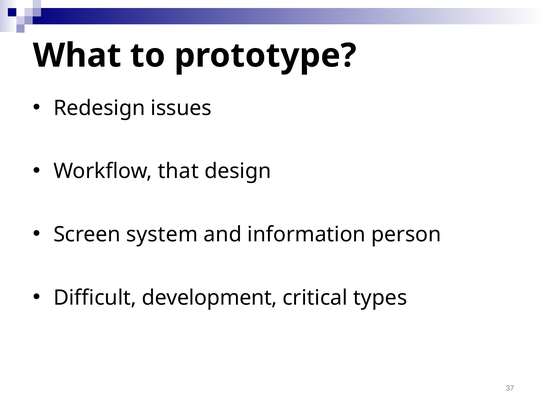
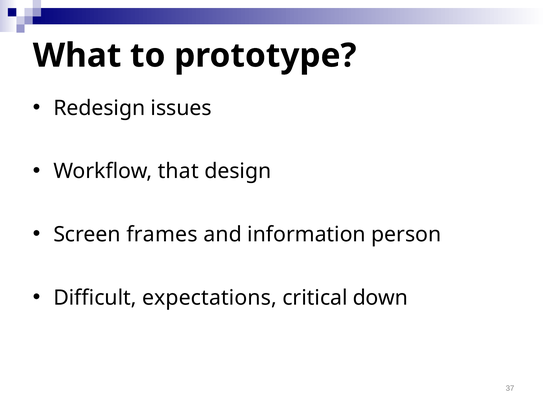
system: system -> frames
development: development -> expectations
types: types -> down
